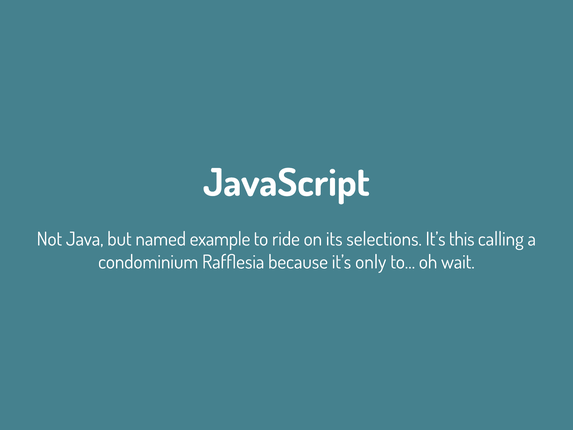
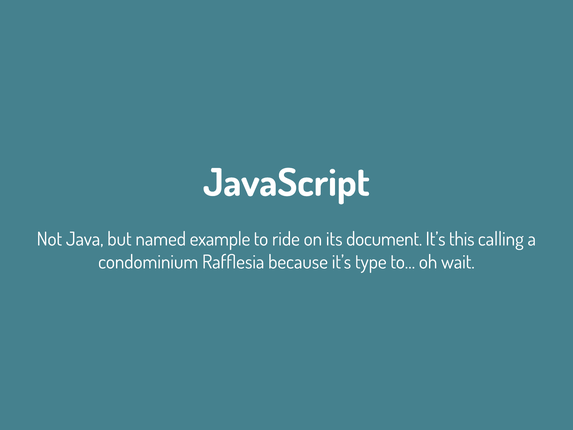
selections: selections -> document
only: only -> type
